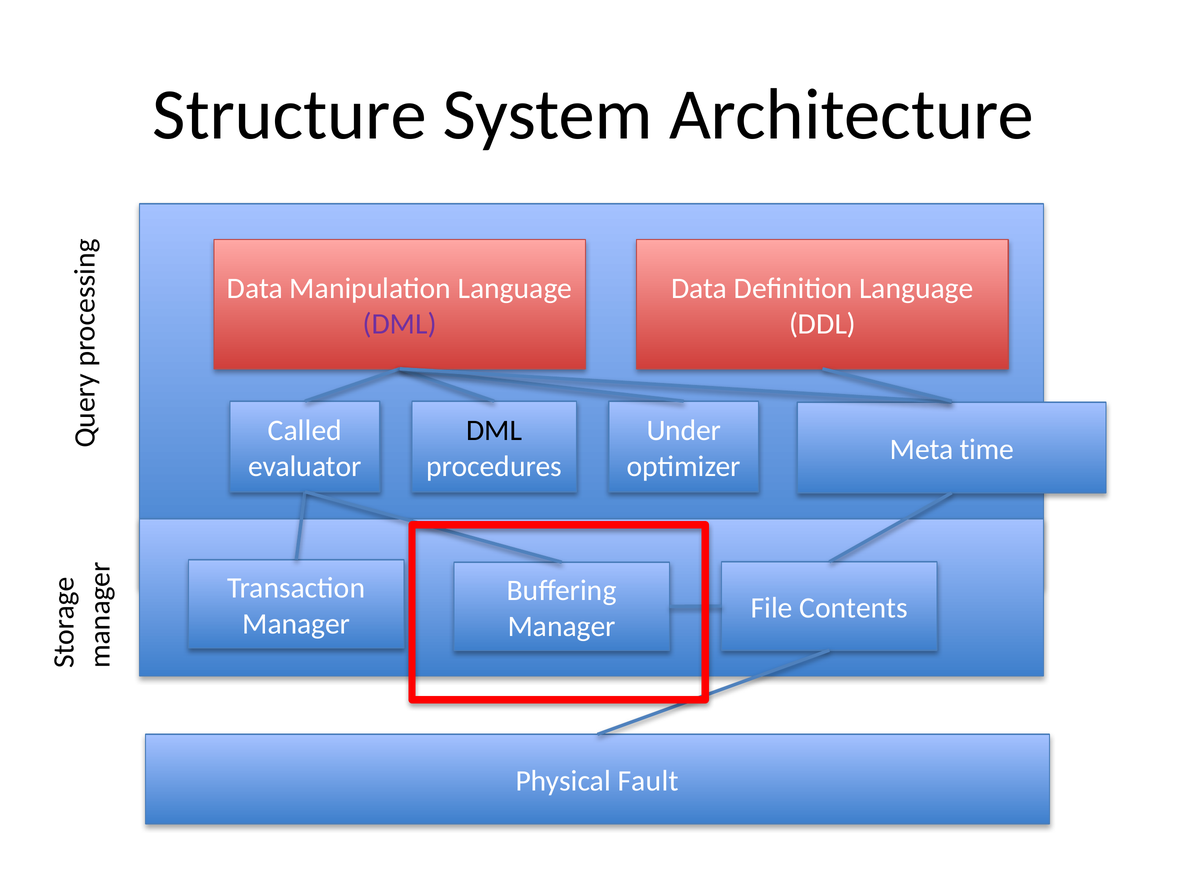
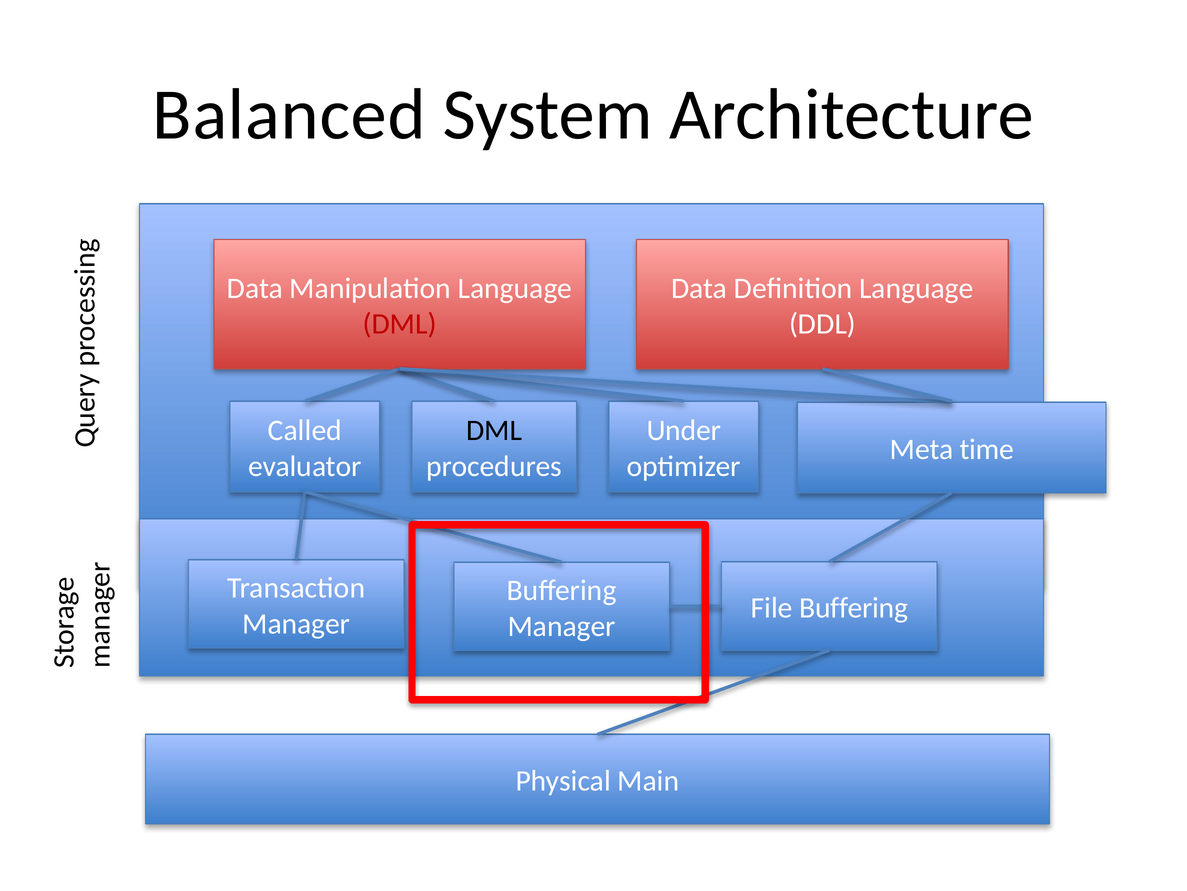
Structure: Structure -> Balanced
DML at (400, 324) colour: purple -> red
File Contents: Contents -> Buffering
Fault: Fault -> Main
